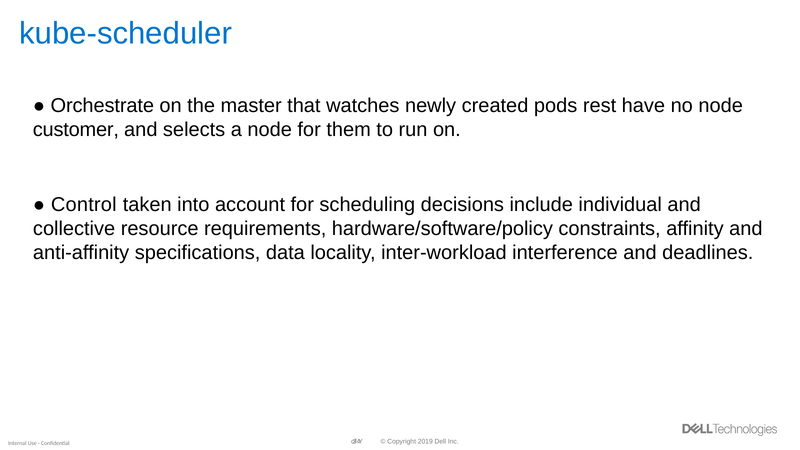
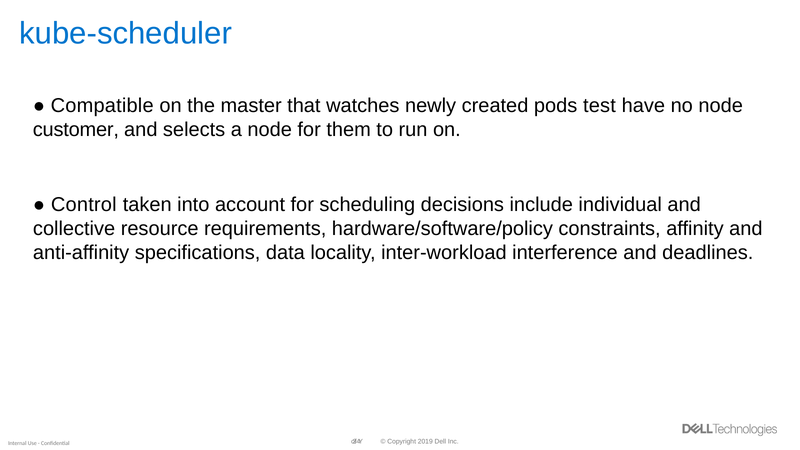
Orchestrate: Orchestrate -> Compatible
rest: rest -> test
